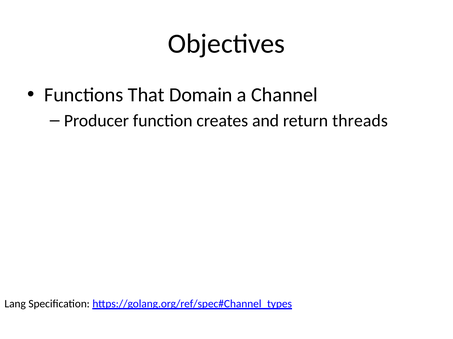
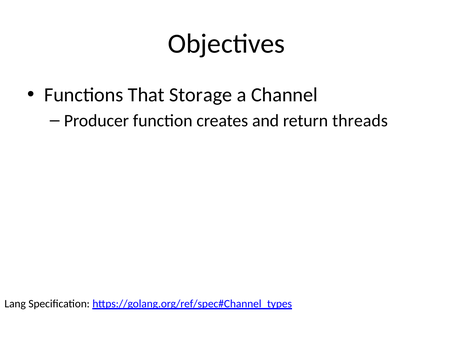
Domain: Domain -> Storage
